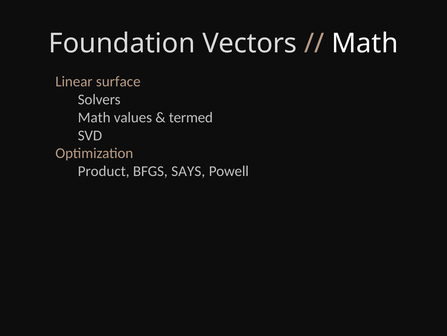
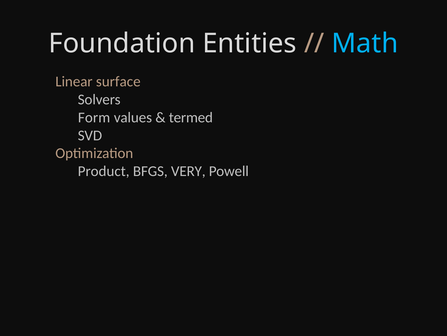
Vectors: Vectors -> Entities
Math at (365, 43) colour: white -> light blue
Math at (94, 117): Math -> Form
SAYS: SAYS -> VERY
